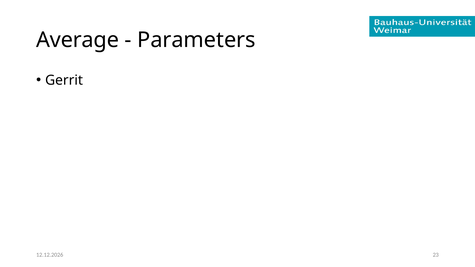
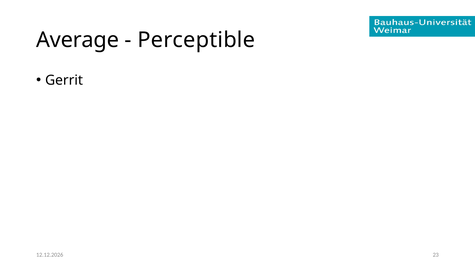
Parameters: Parameters -> Perceptible
